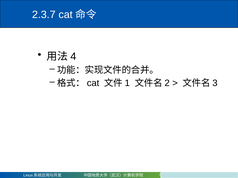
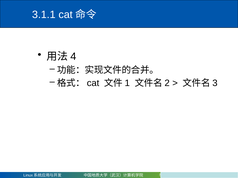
2.3.7: 2.3.7 -> 3.1.1
